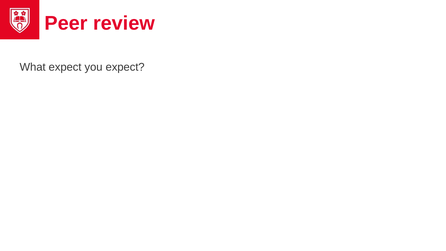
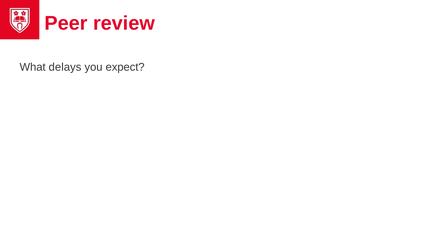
What expect: expect -> delays
